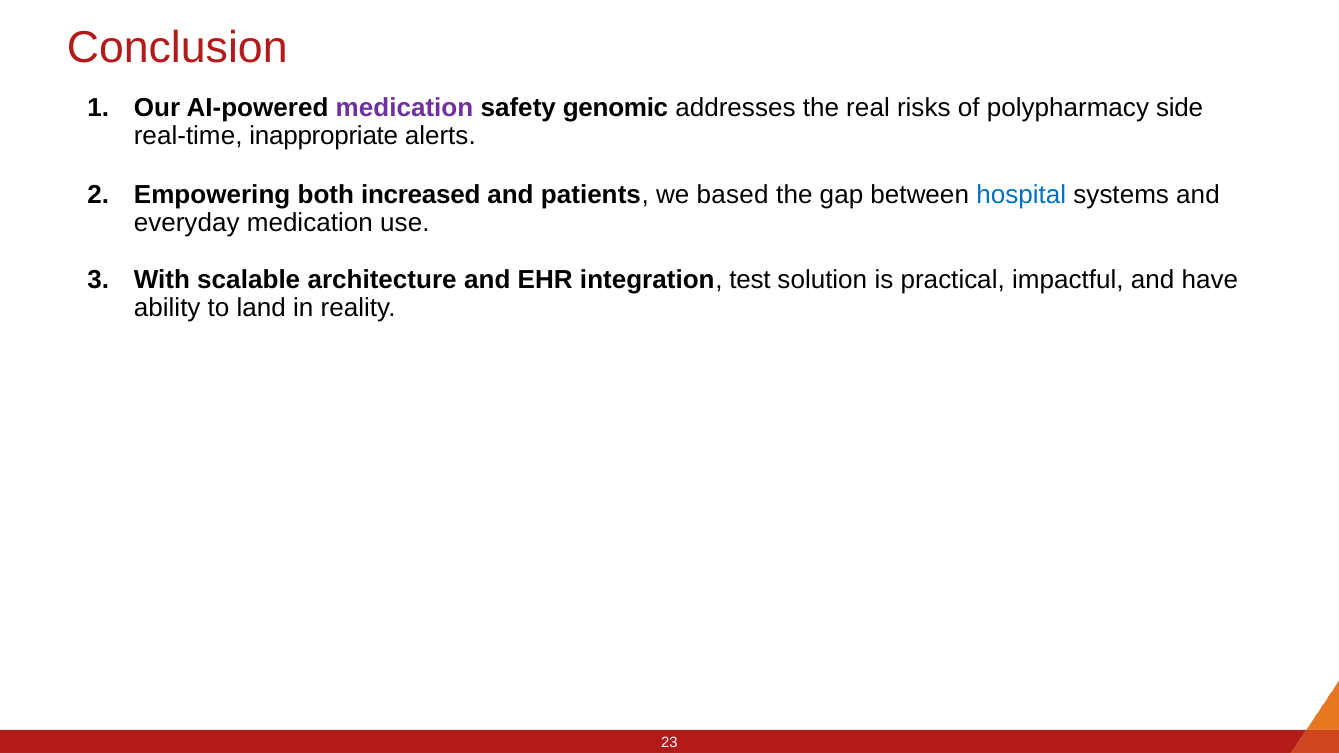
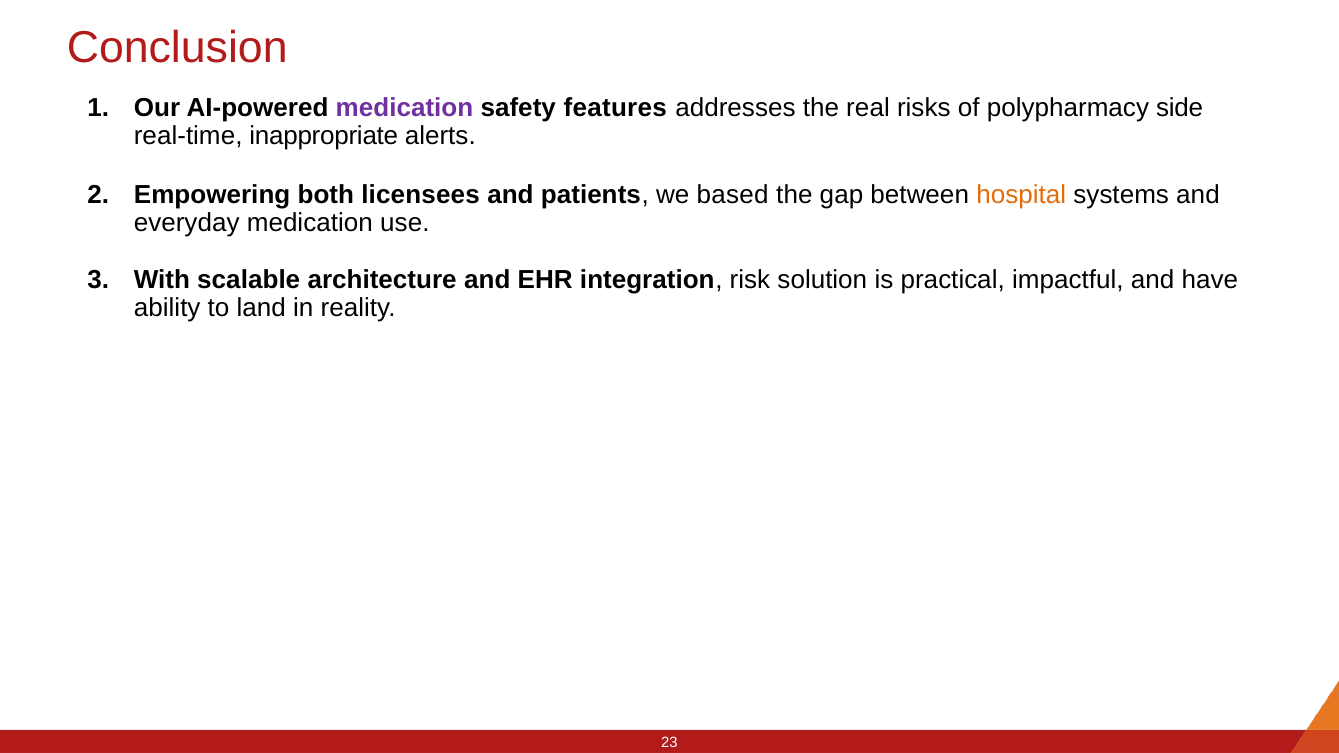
genomic: genomic -> features
increased: increased -> licensees
hospital colour: blue -> orange
test: test -> risk
